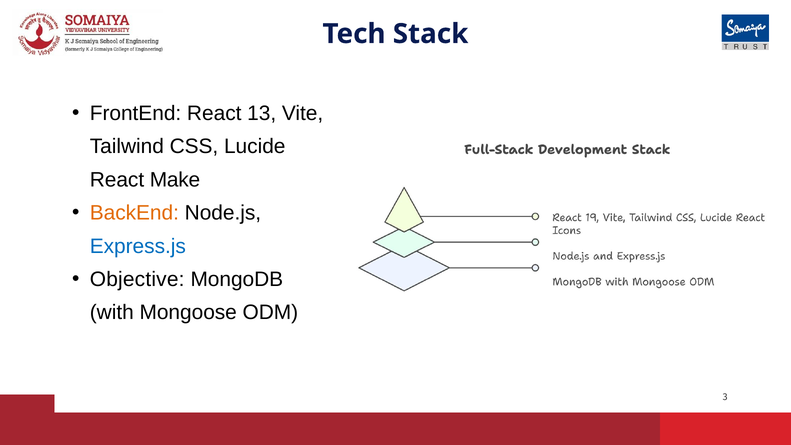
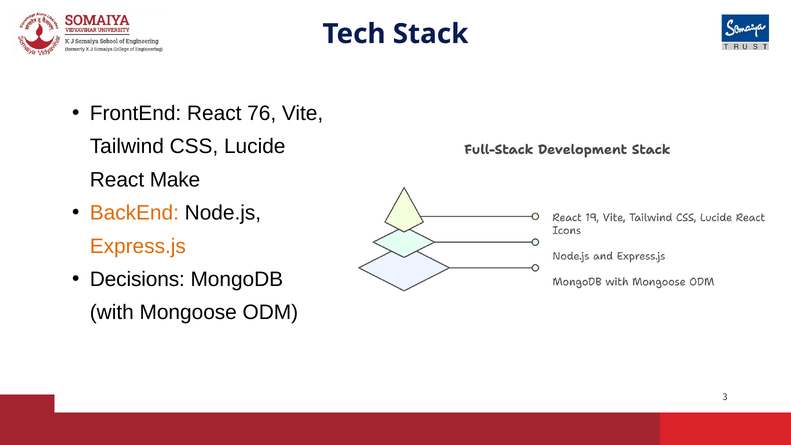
13: 13 -> 76
Express.js colour: blue -> orange
Objective: Objective -> Decisions
